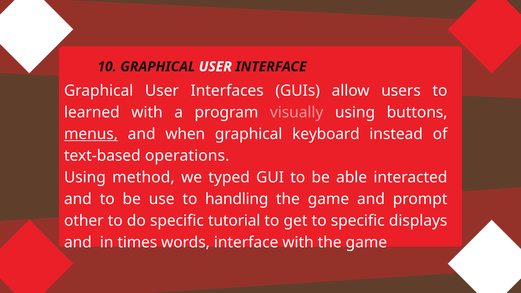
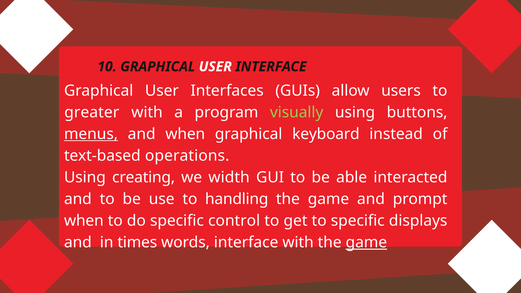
learned: learned -> greater
visually colour: pink -> light green
method: method -> creating
typed: typed -> width
other at (84, 221): other -> when
tutorial: tutorial -> control
game at (366, 242) underline: none -> present
